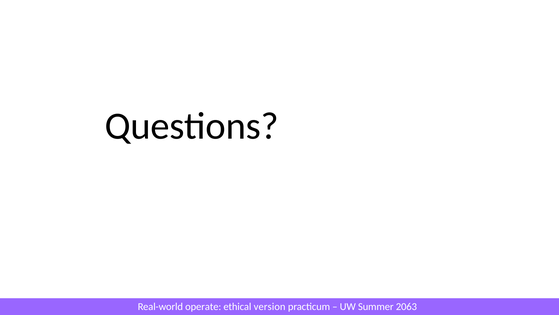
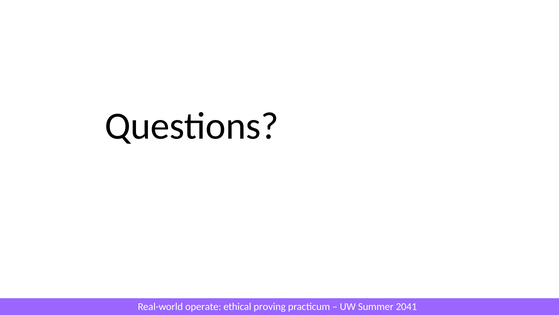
version: version -> proving
2063: 2063 -> 2041
